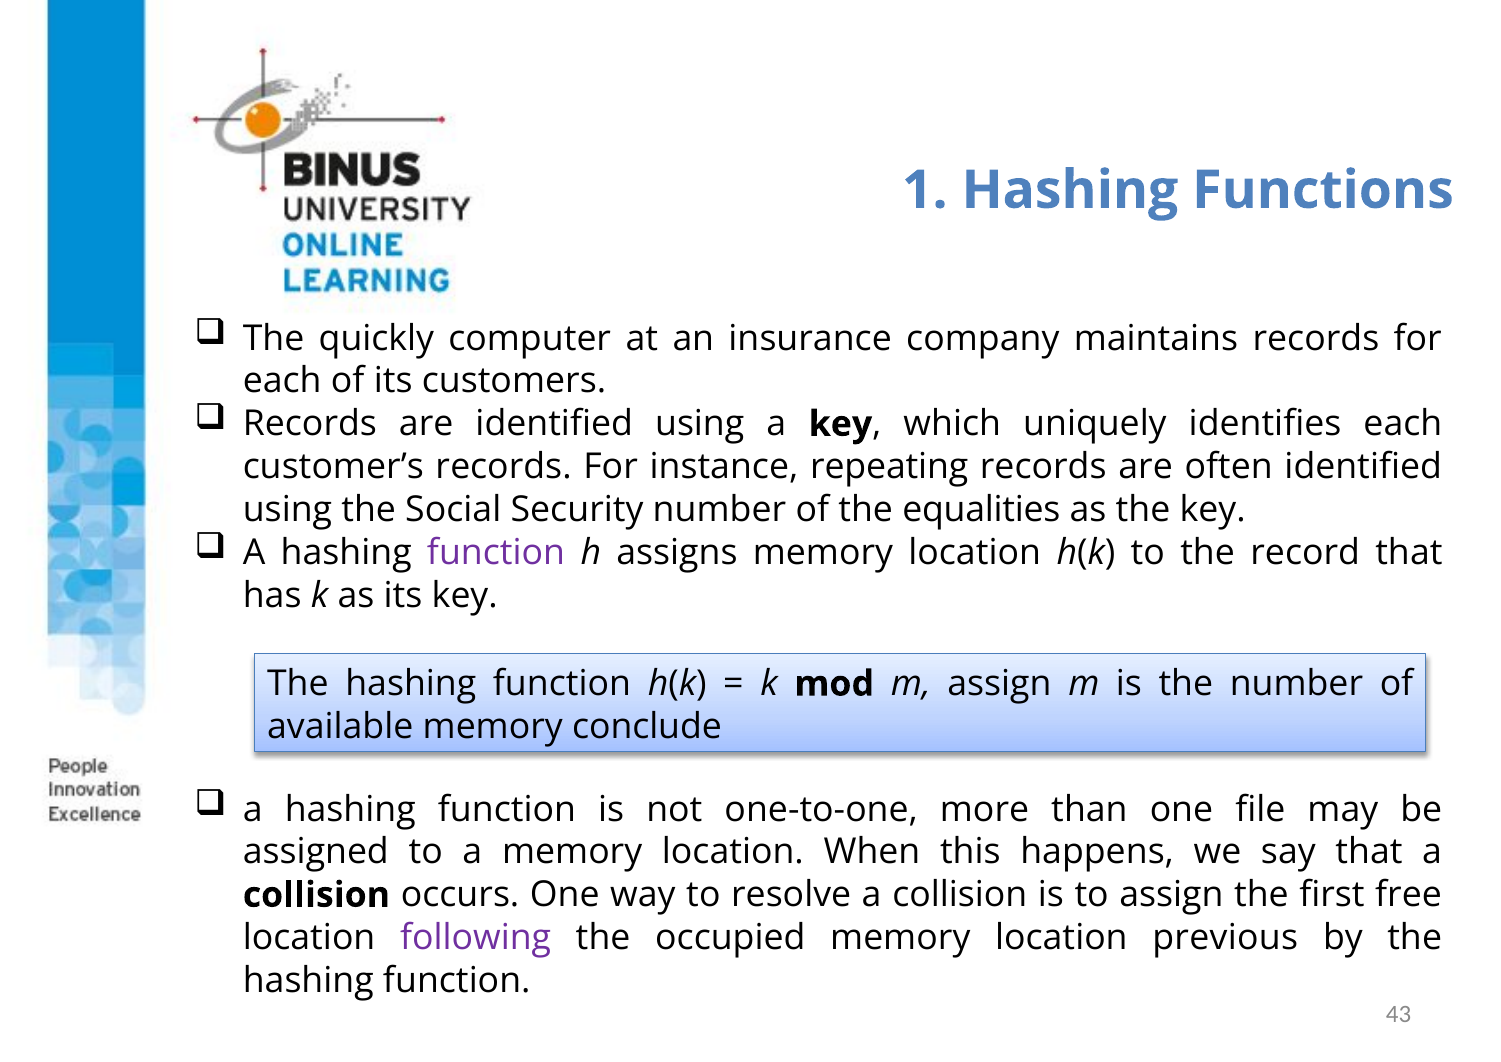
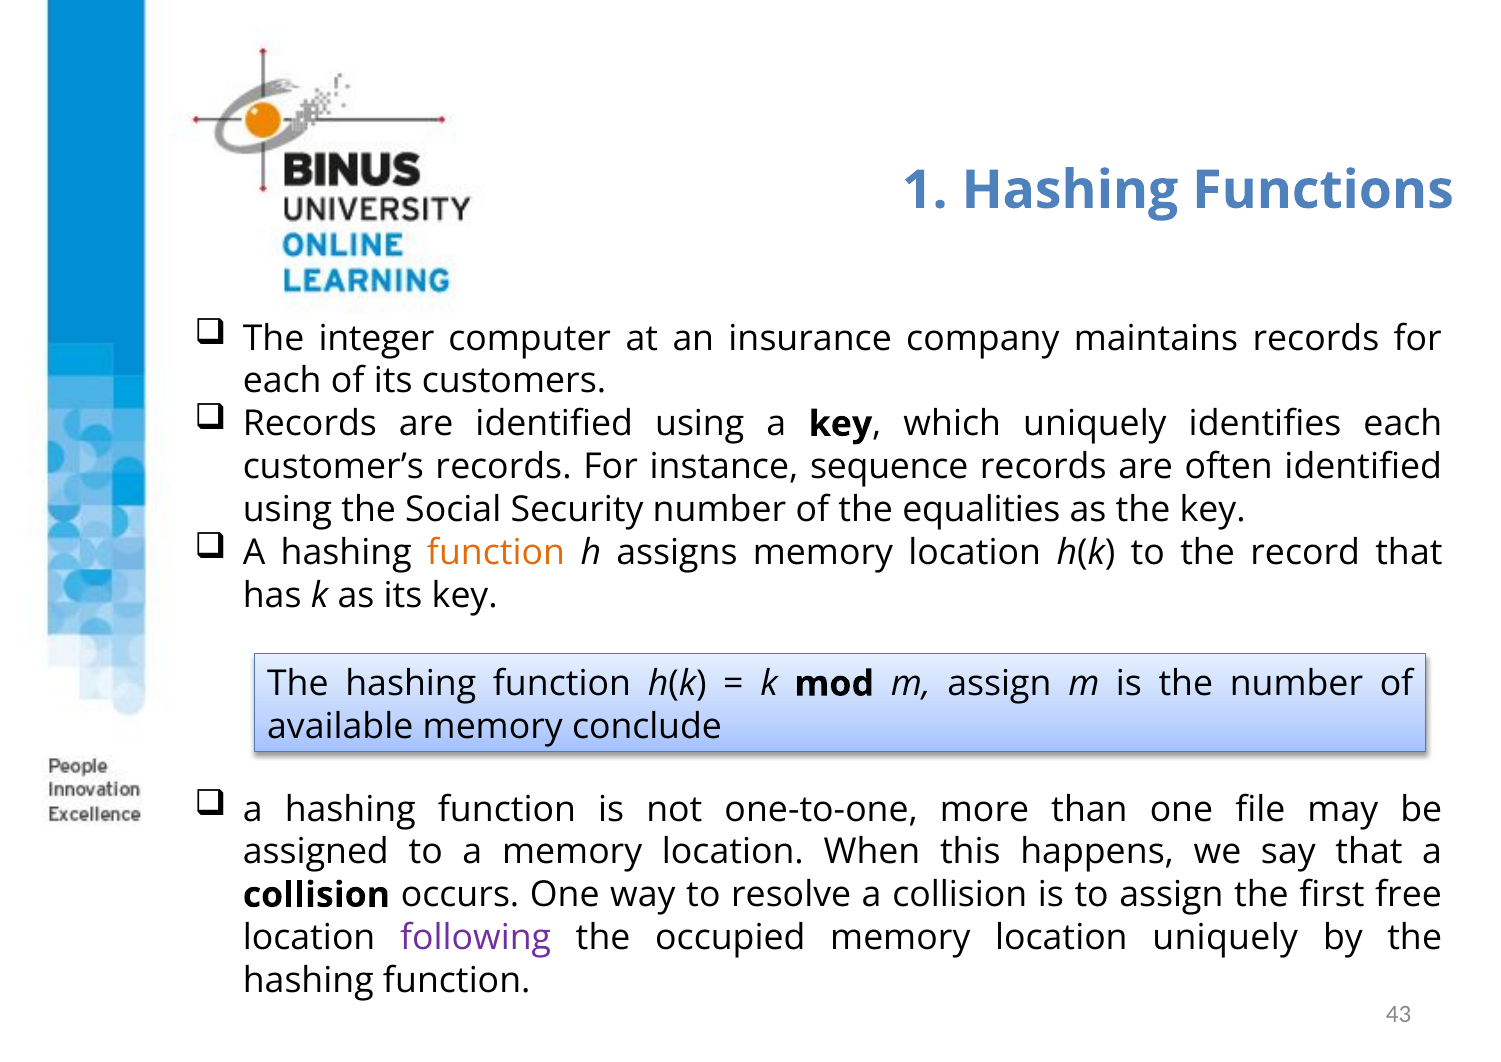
quickly: quickly -> integer
repeating: repeating -> sequence
function at (496, 552) colour: purple -> orange
location previous: previous -> uniquely
